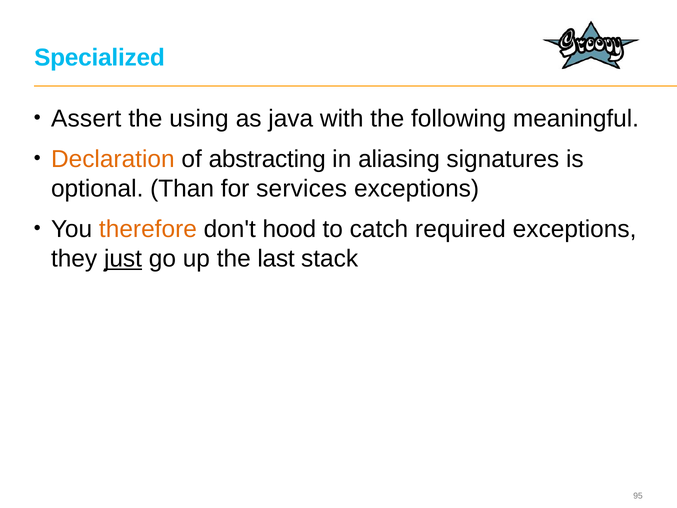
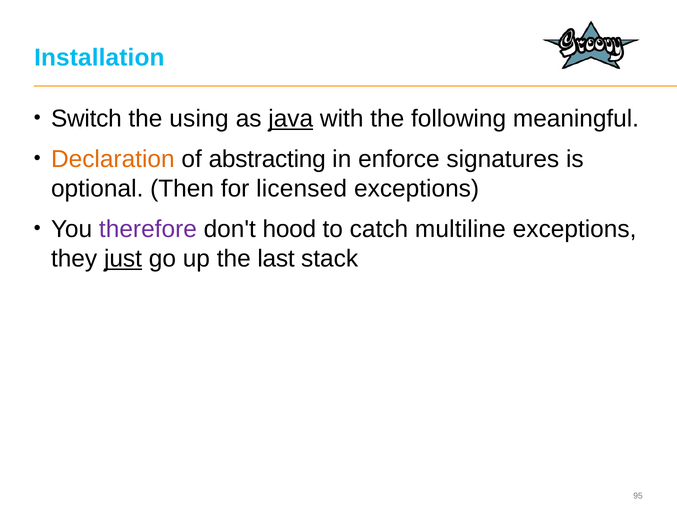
Specialized: Specialized -> Installation
Assert: Assert -> Switch
java underline: none -> present
aliasing: aliasing -> enforce
Than: Than -> Then
services: services -> licensed
therefore colour: orange -> purple
required: required -> multiline
